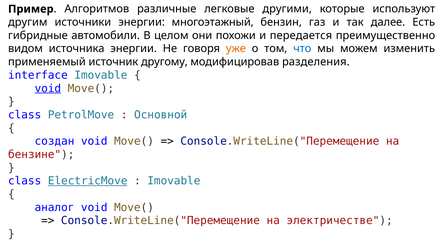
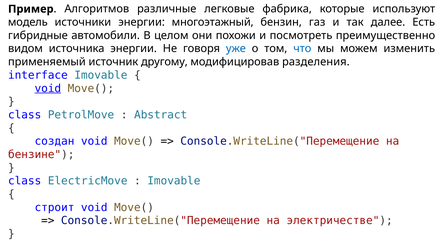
другими: другими -> фабрика
другим: другим -> модель
передается: передается -> посмотреть
уже colour: orange -> blue
Основной: Основной -> Abstract
ElectricMove underline: present -> none
аналог: аналог -> строит
